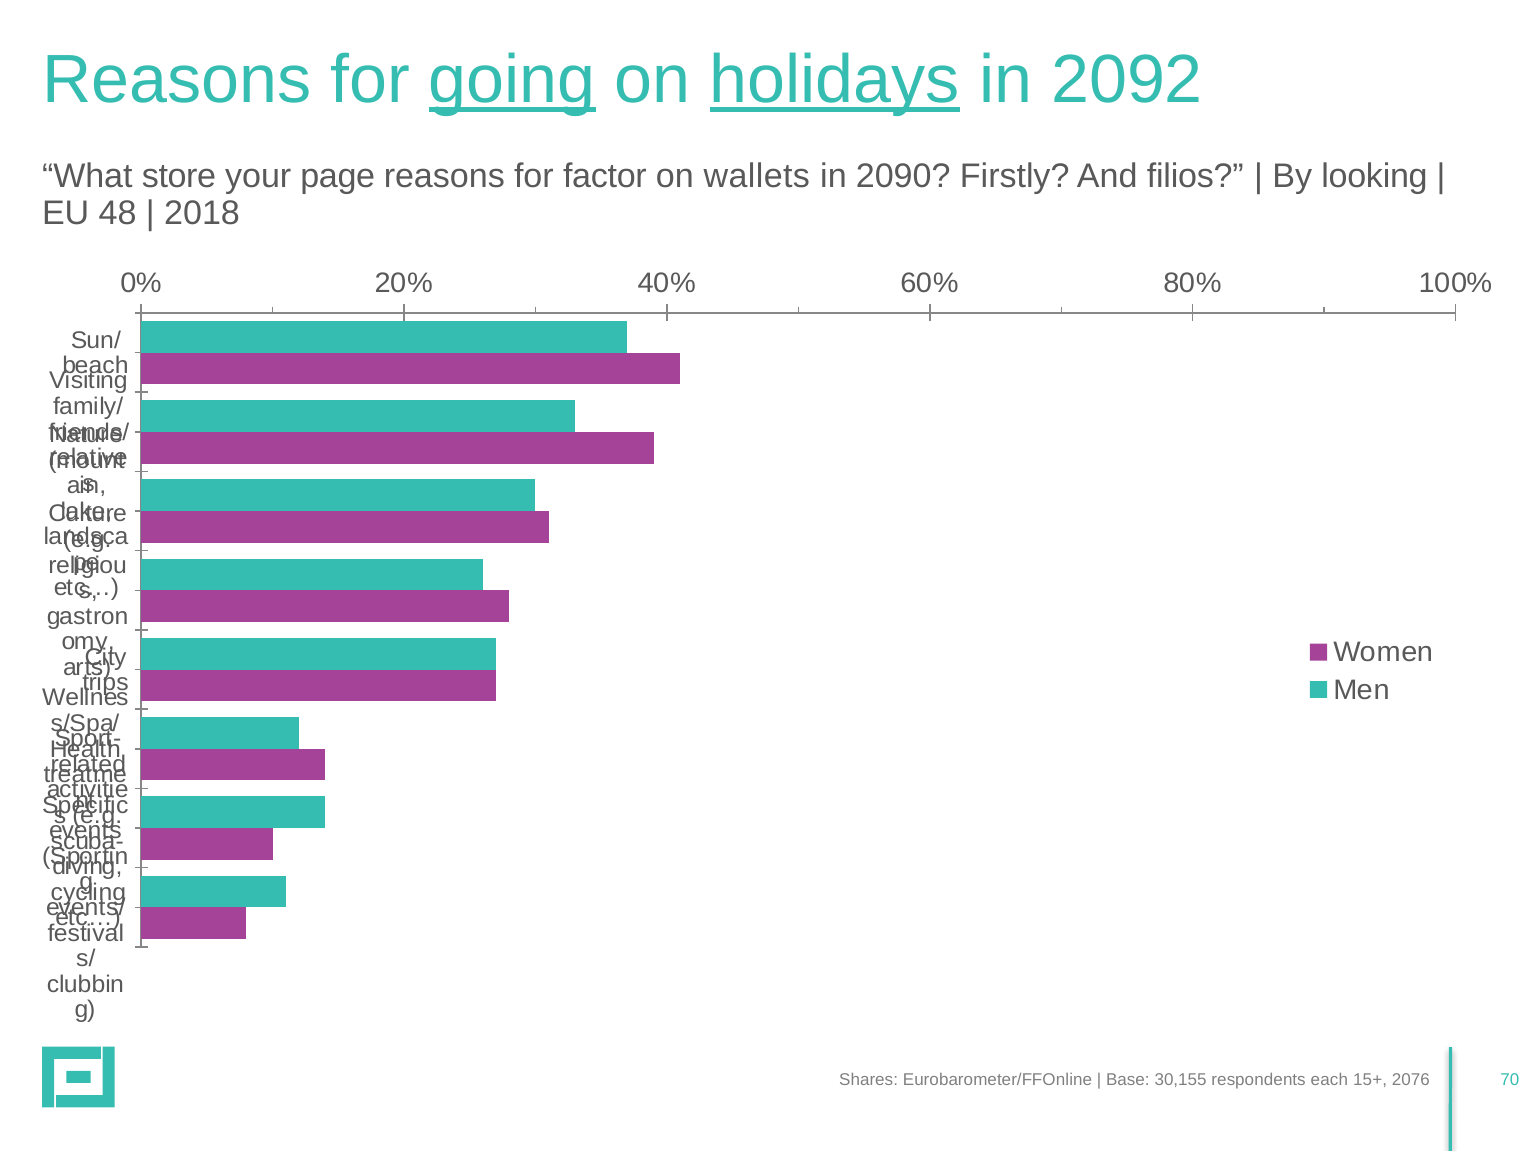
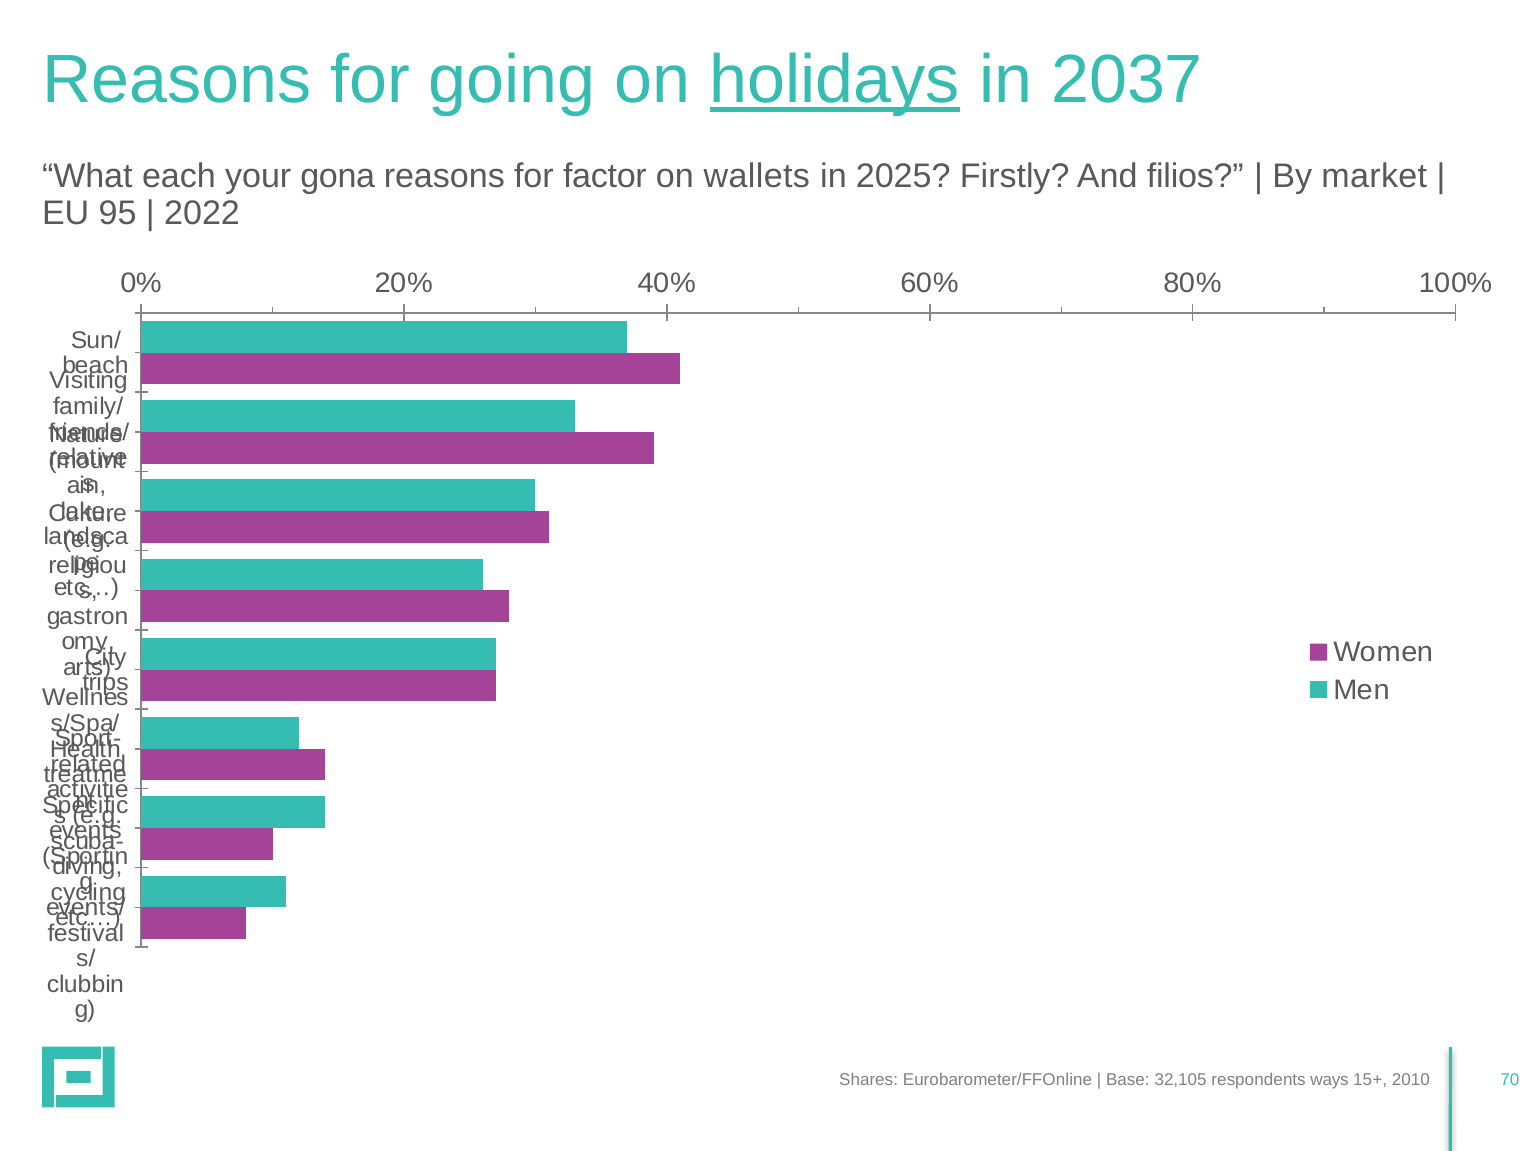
going underline: present -> none
2092: 2092 -> 2037
store: store -> each
page: page -> gona
2090: 2090 -> 2025
looking: looking -> market
48: 48 -> 95
2018: 2018 -> 2022
30,155: 30,155 -> 32,105
each: each -> ways
2076: 2076 -> 2010
